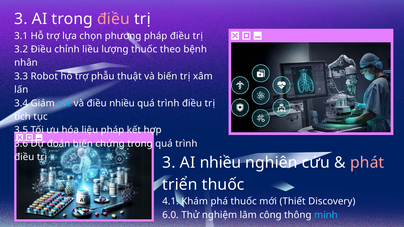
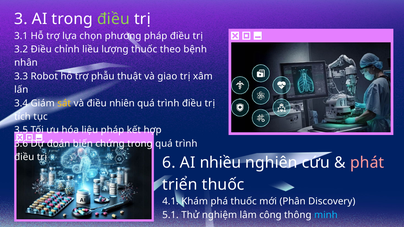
điều at (113, 19) colour: pink -> light green
và biến: biến -> giao
sát colour: light blue -> yellow
điều nhiều: nhiều -> nhiên
3 at (169, 163): 3 -> 6
Thiết: Thiết -> Phân
6.0: 6.0 -> 5.1
